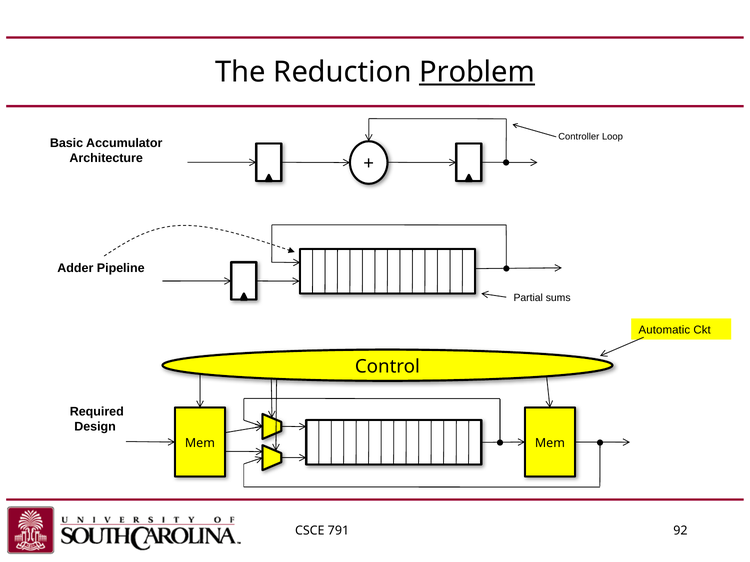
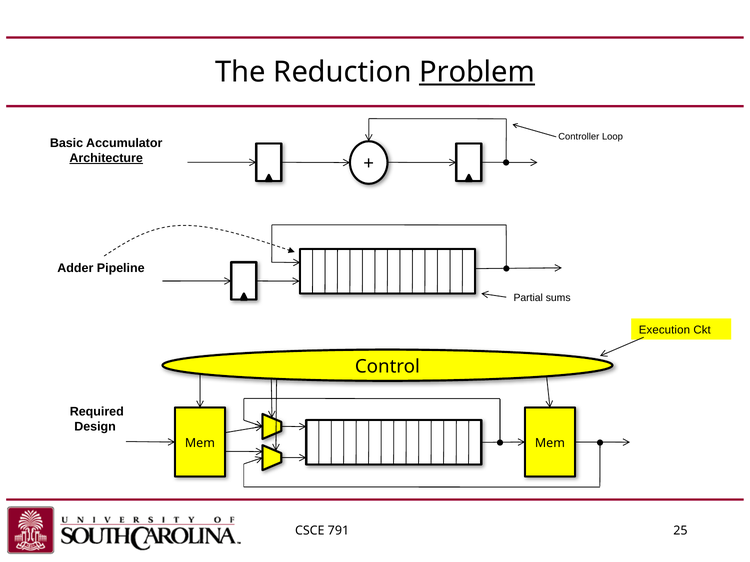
Architecture underline: none -> present
Automatic: Automatic -> Execution
92: 92 -> 25
